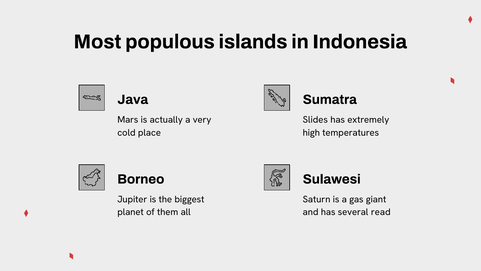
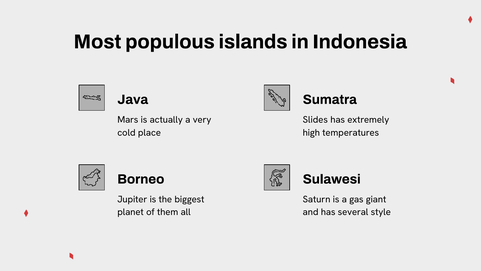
read: read -> style
